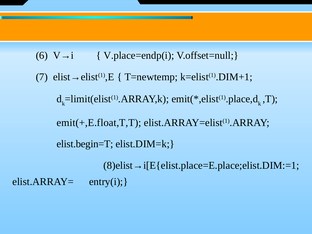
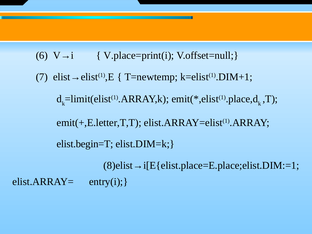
V.place=endp(i: V.place=endp(i -> V.place=print(i
emit(+,E.float,T,T: emit(+,E.float,T,T -> emit(+,E.letter,T,T
